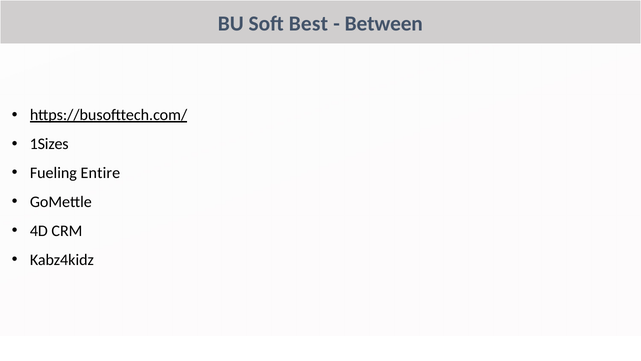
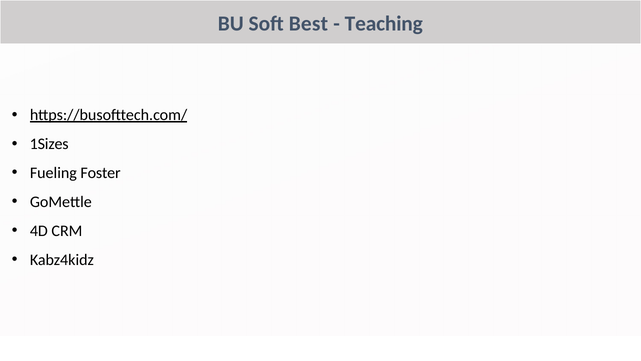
Between: Between -> Teaching
Entire: Entire -> Foster
